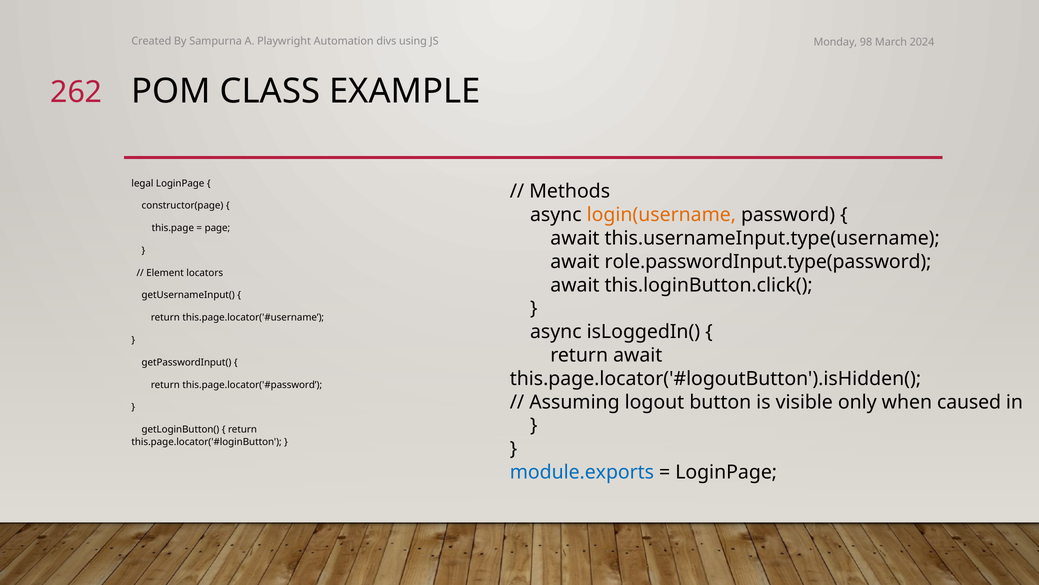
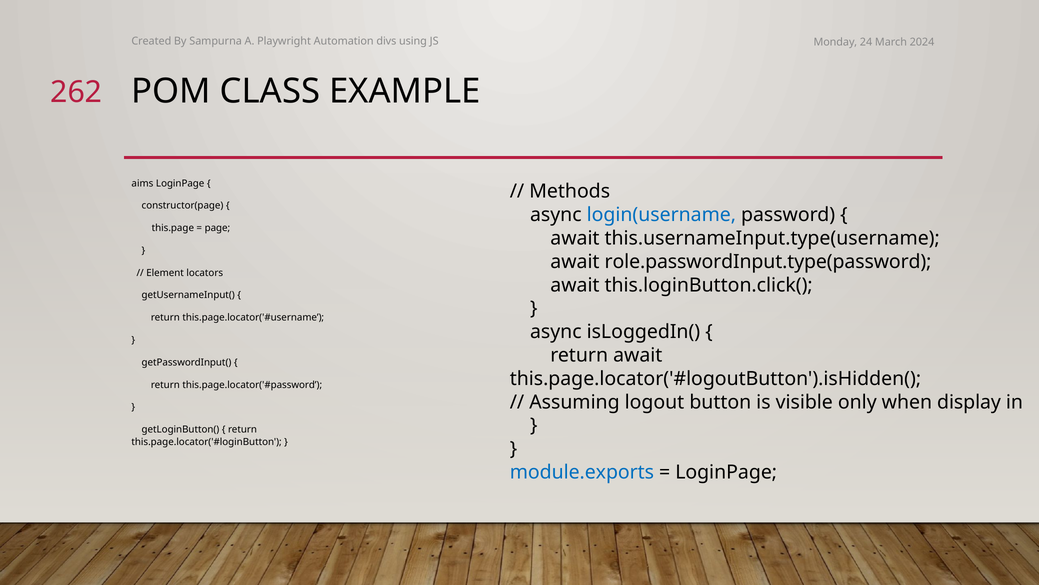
98: 98 -> 24
legal: legal -> aims
login(username colour: orange -> blue
caused: caused -> display
